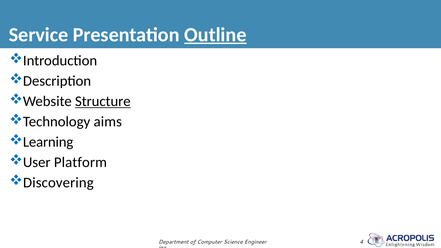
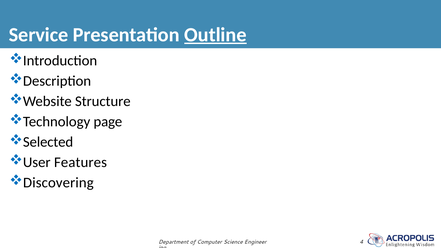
Structure underline: present -> none
aims: aims -> page
Learning: Learning -> Selected
Platform: Platform -> Features
